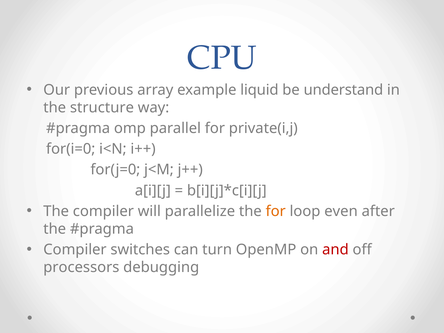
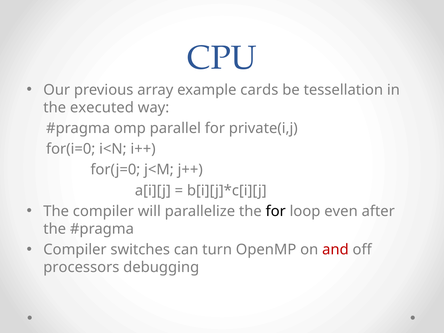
liquid: liquid -> cards
understand: understand -> tessellation
structure: structure -> executed
for at (276, 211) colour: orange -> black
